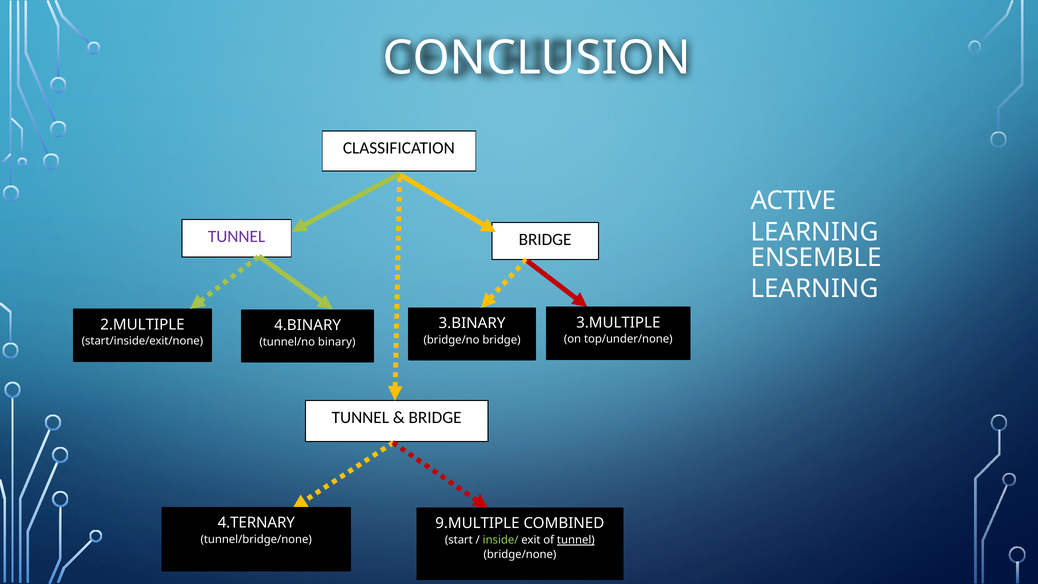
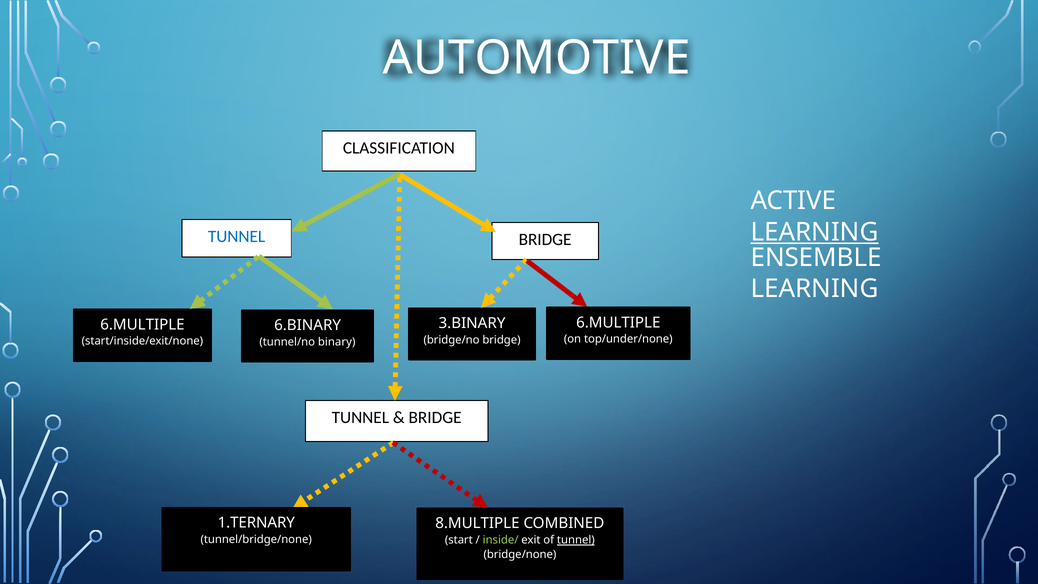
CONCLUSION: CONCLUSION -> AUTOMOTIVE
LEARNING at (815, 232) underline: none -> present
TUNNEL at (237, 236) colour: purple -> blue
3.MULTIPLE at (618, 323): 3.MULTIPLE -> 6.MULTIPLE
2.MULTIPLE at (142, 325): 2.MULTIPLE -> 6.MULTIPLE
4.BINARY: 4.BINARY -> 6.BINARY
4.TERNARY: 4.TERNARY -> 1.TERNARY
9.MULTIPLE: 9.MULTIPLE -> 8.MULTIPLE
